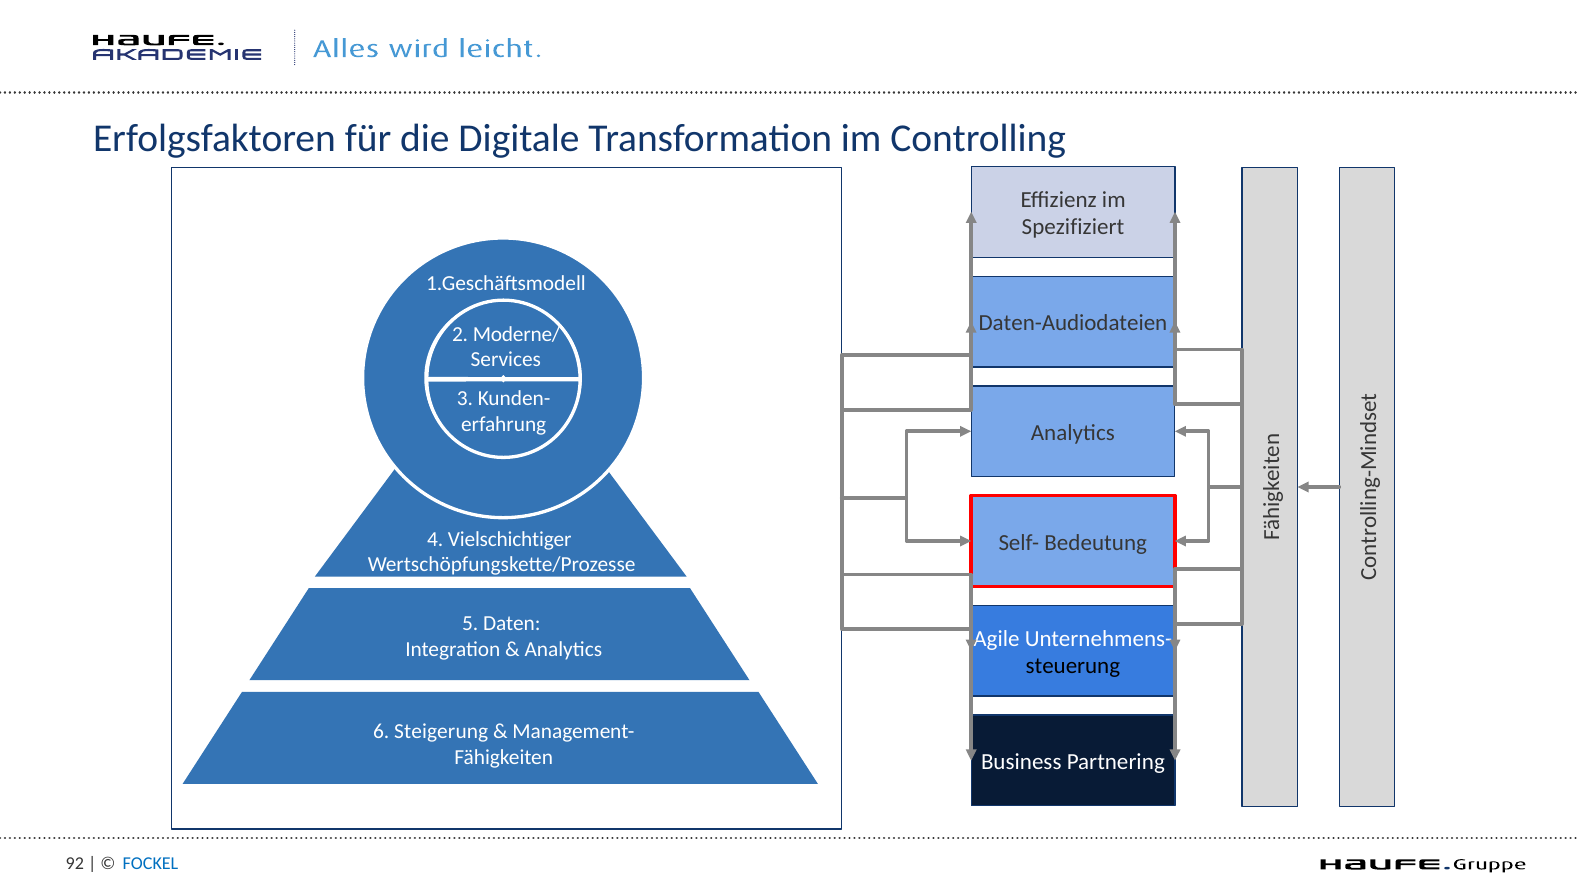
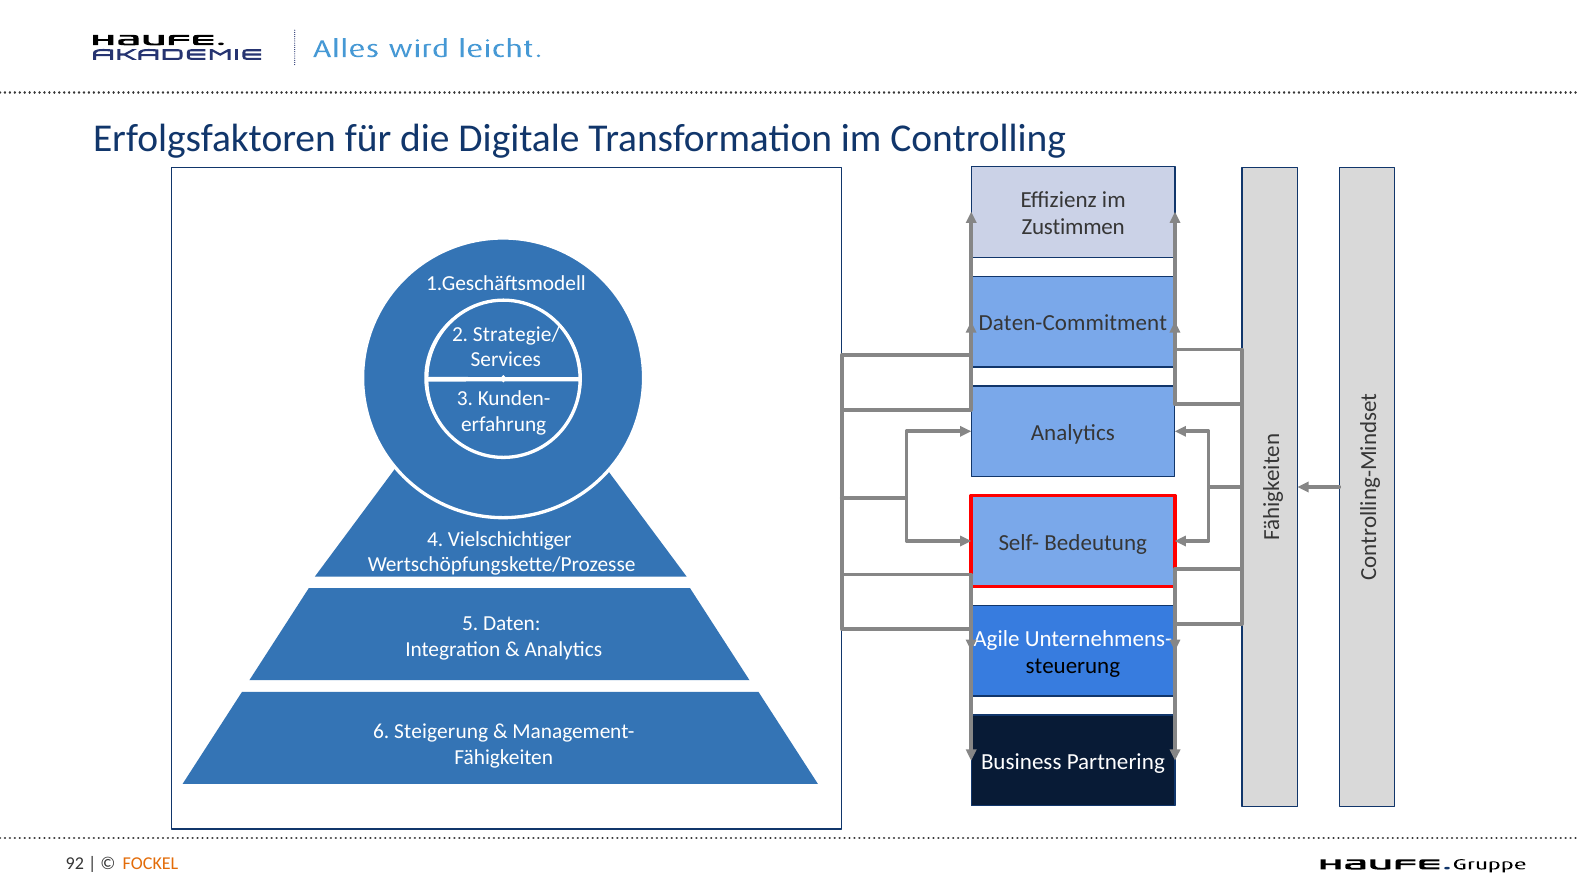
Spezifiziert: Spezifiziert -> Zustimmen
Daten-Audiodateien: Daten-Audiodateien -> Daten-Commitment
Moderne/: Moderne/ -> Strategie/
FOCKEL colour: blue -> orange
